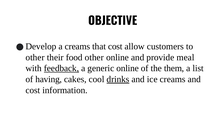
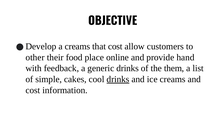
food other: other -> place
meal: meal -> hand
feedback underline: present -> none
generic online: online -> drinks
having: having -> simple
